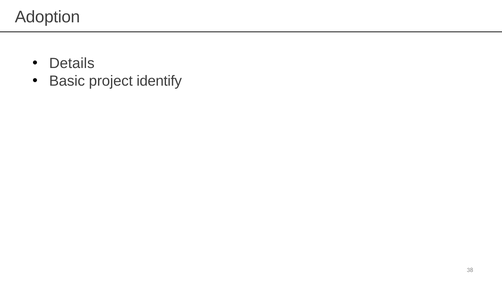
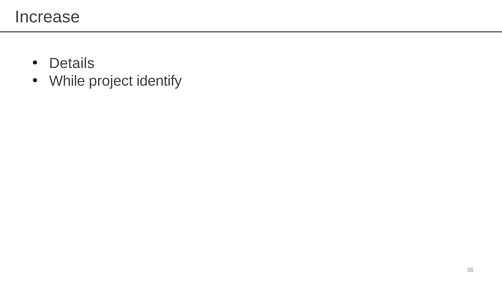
Adoption: Adoption -> Increase
Basic: Basic -> While
